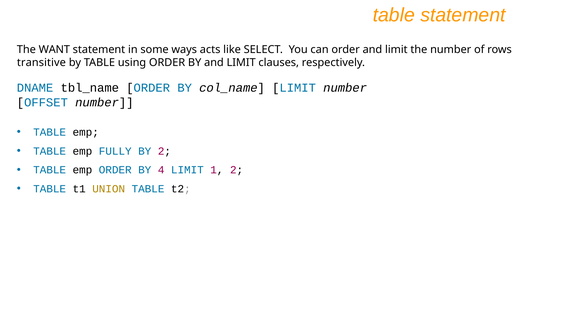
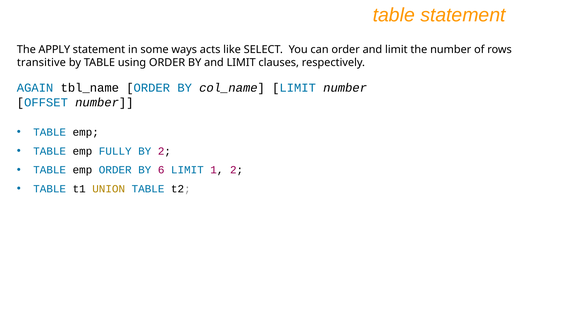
WANT: WANT -> APPLY
DNAME: DNAME -> AGAIN
4: 4 -> 6
